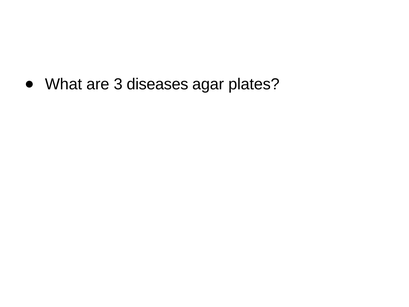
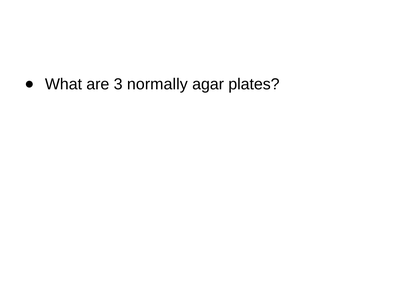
diseases: diseases -> normally
